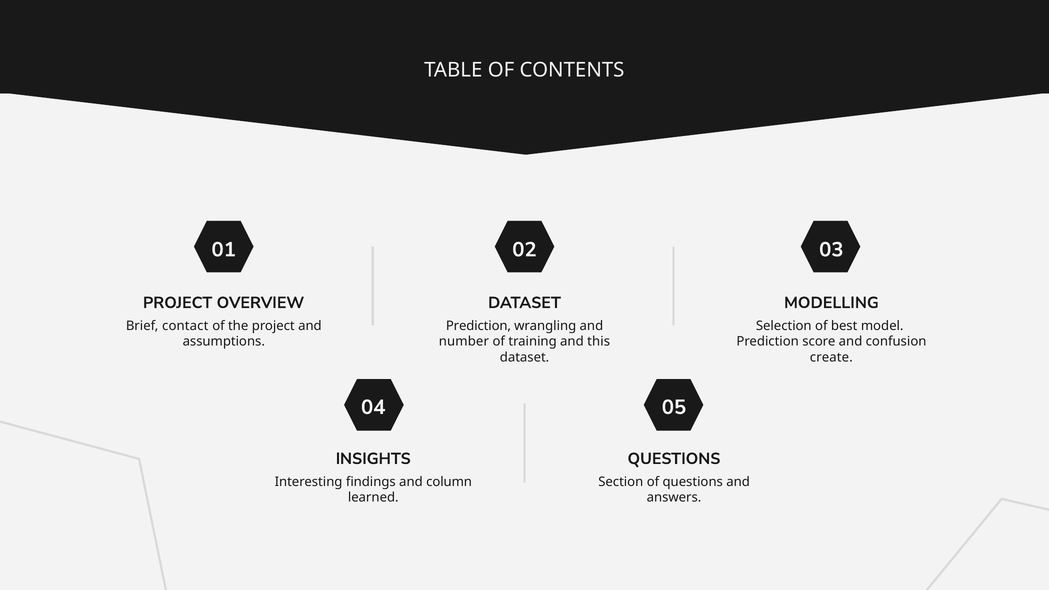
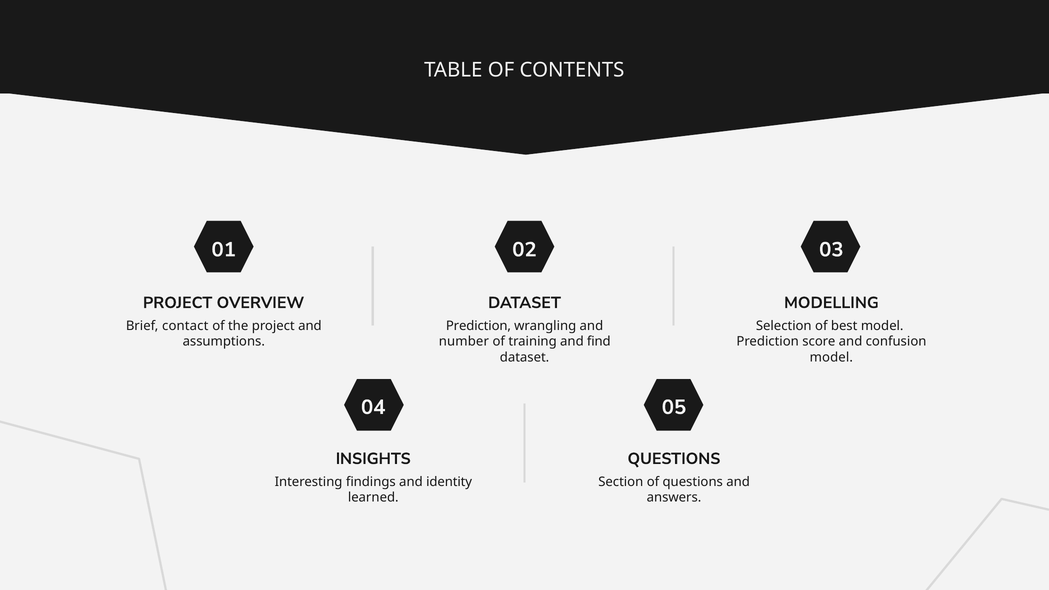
this: this -> find
create at (831, 357): create -> model
column: column -> identity
